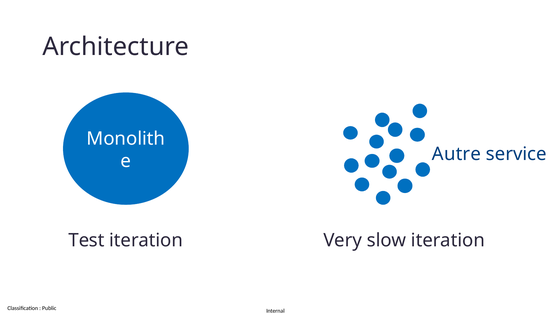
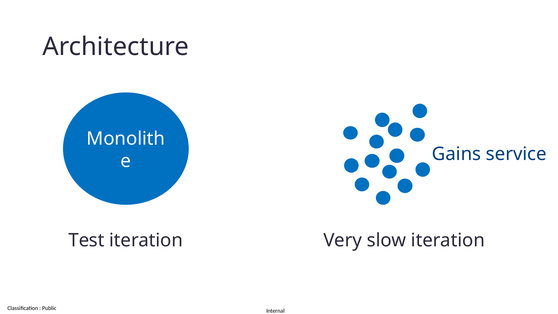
Autre: Autre -> Gains
